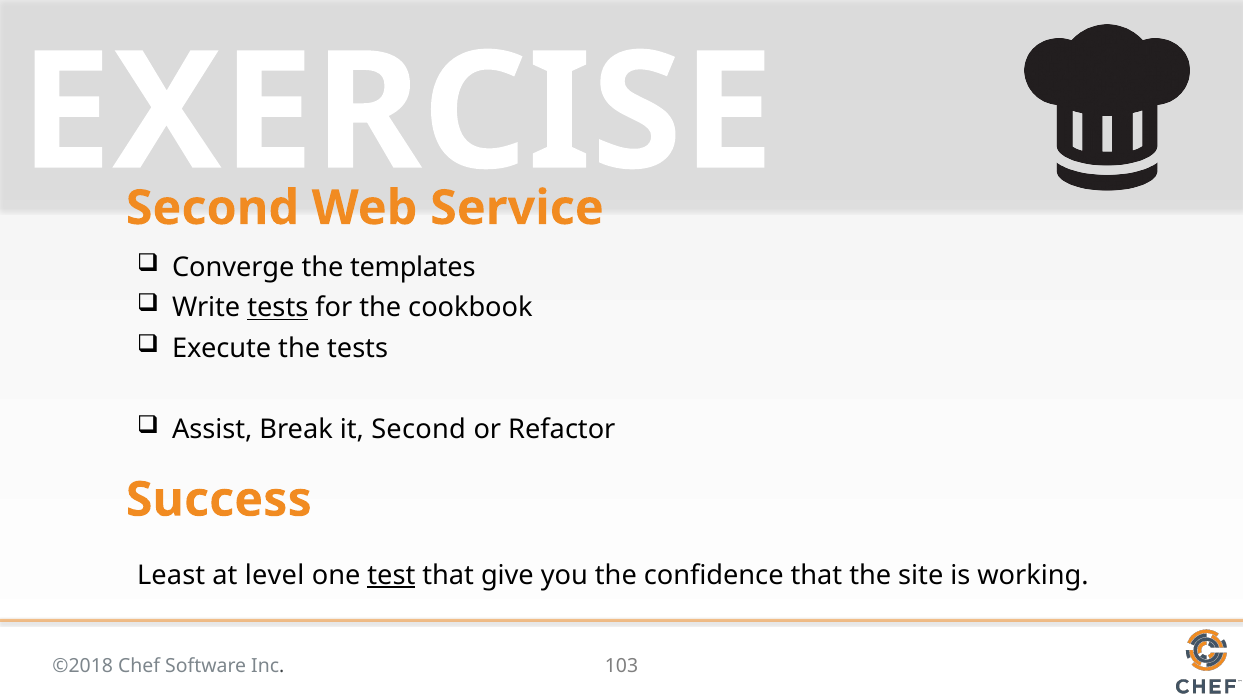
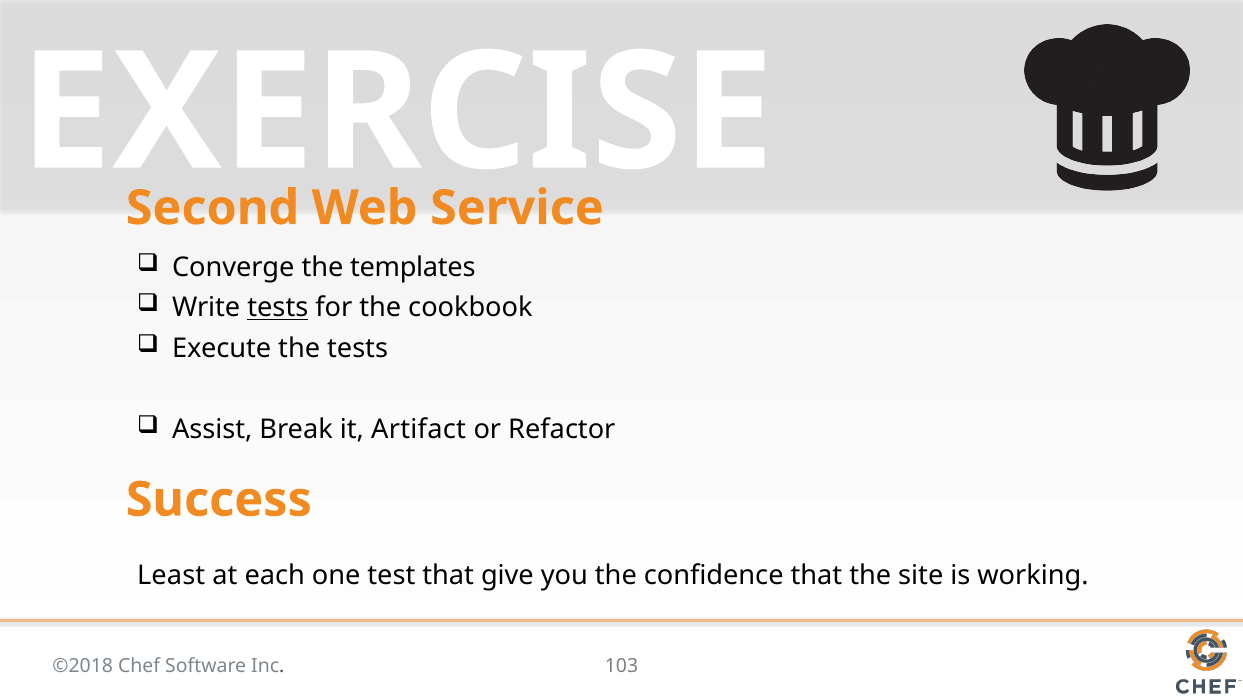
it Second: Second -> Artifact
level: level -> each
test underline: present -> none
